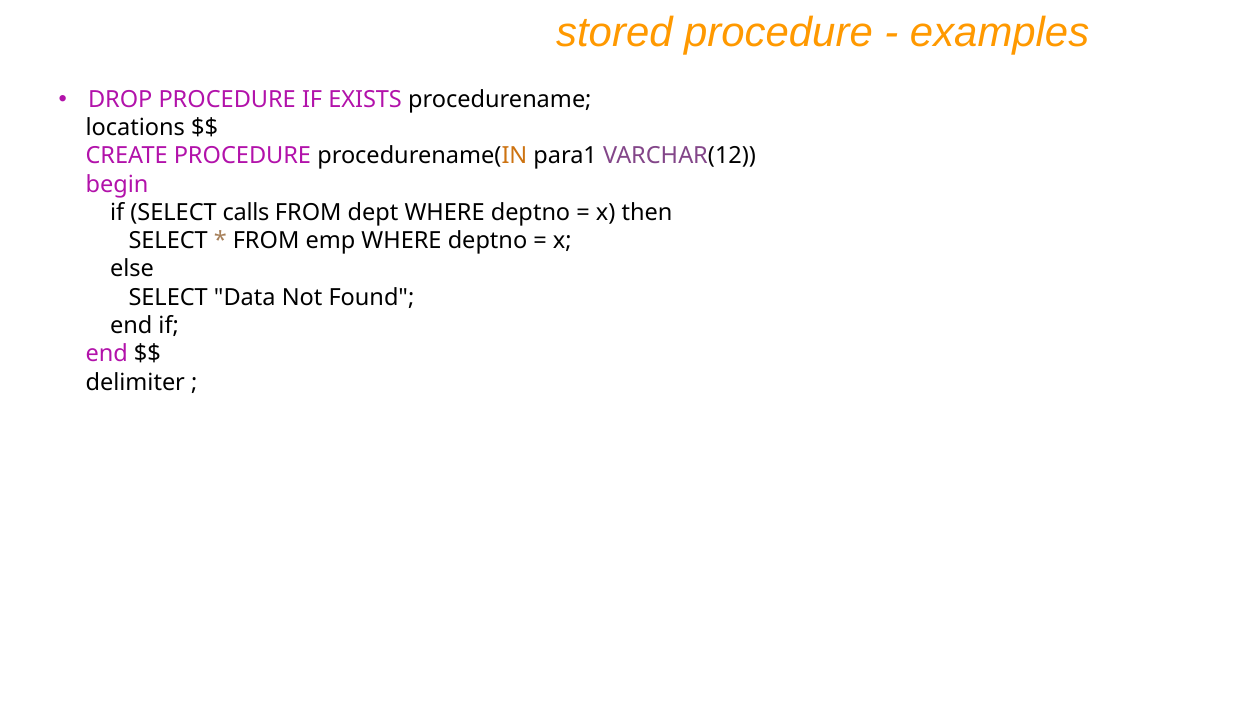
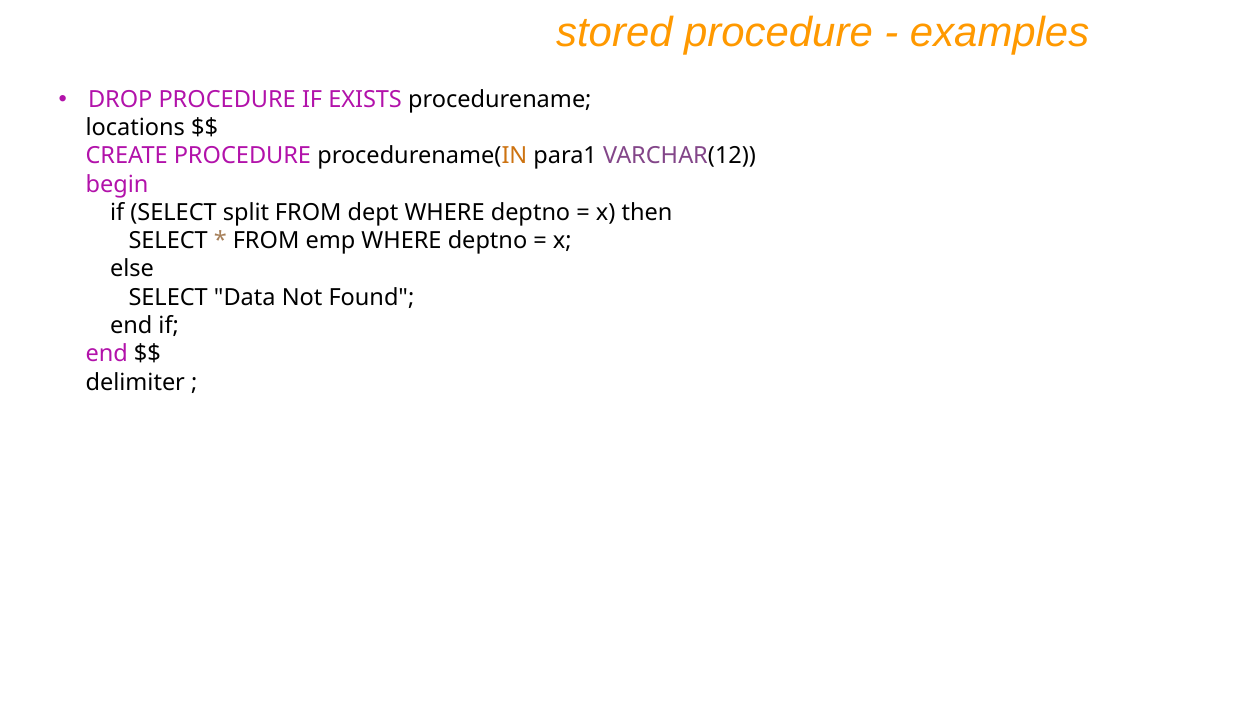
calls: calls -> split
